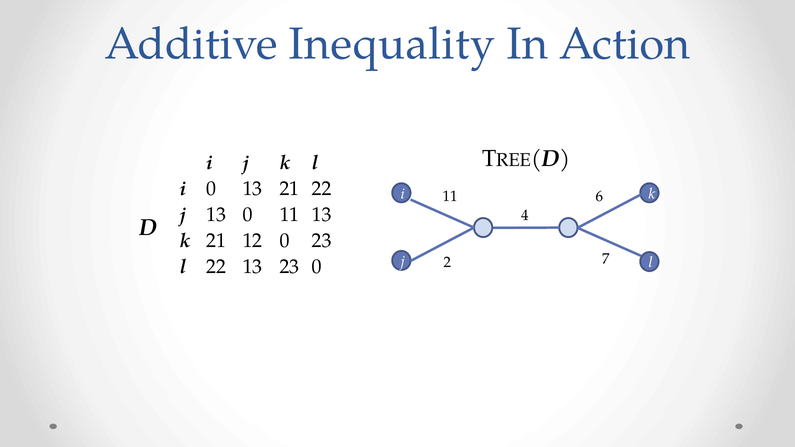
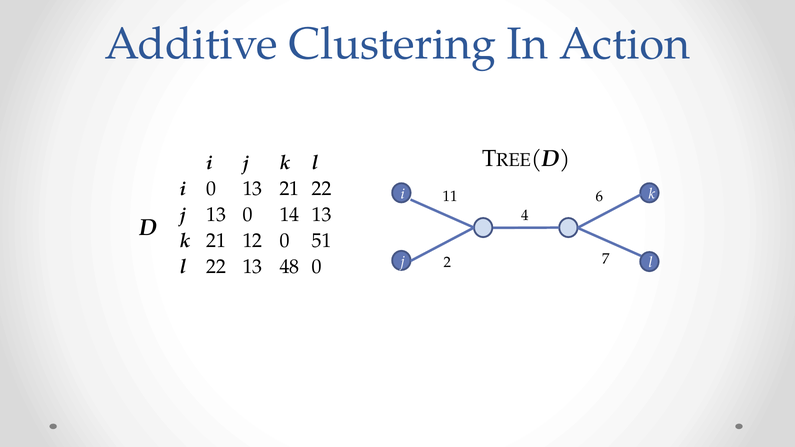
Inequality: Inequality -> Clustering
0 11: 11 -> 14
0 23: 23 -> 51
13 23: 23 -> 48
